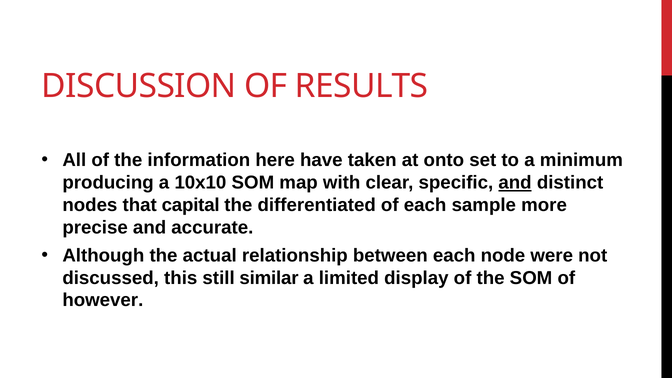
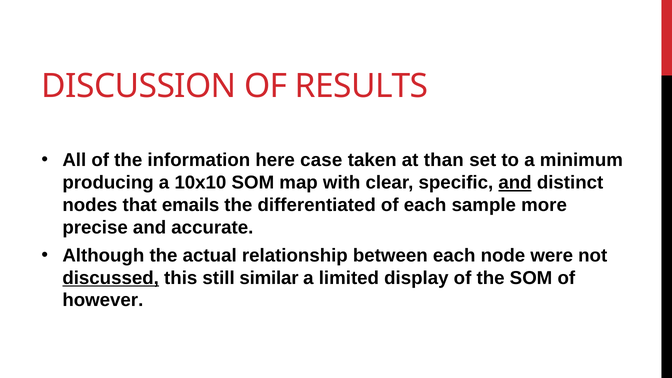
have: have -> case
onto: onto -> than
capital: capital -> emails
discussed underline: none -> present
